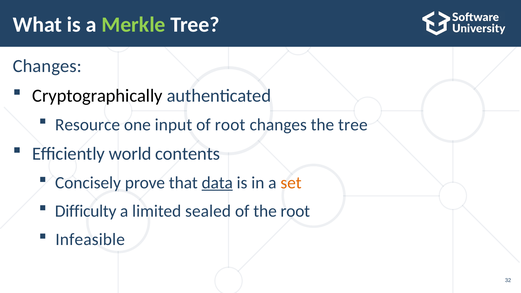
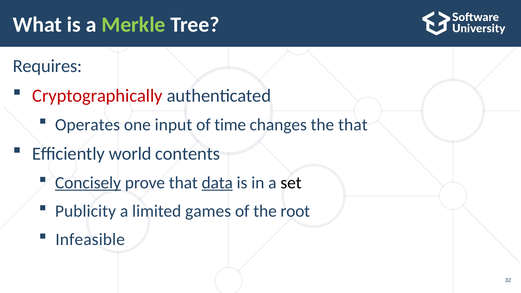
Changes at (47, 66): Changes -> Requires
Cryptographically colour: black -> red
Resource: Resource -> Operates
of root: root -> time
the tree: tree -> that
Concisely underline: none -> present
set colour: orange -> black
Difficulty: Difficulty -> Publicity
sealed: sealed -> games
